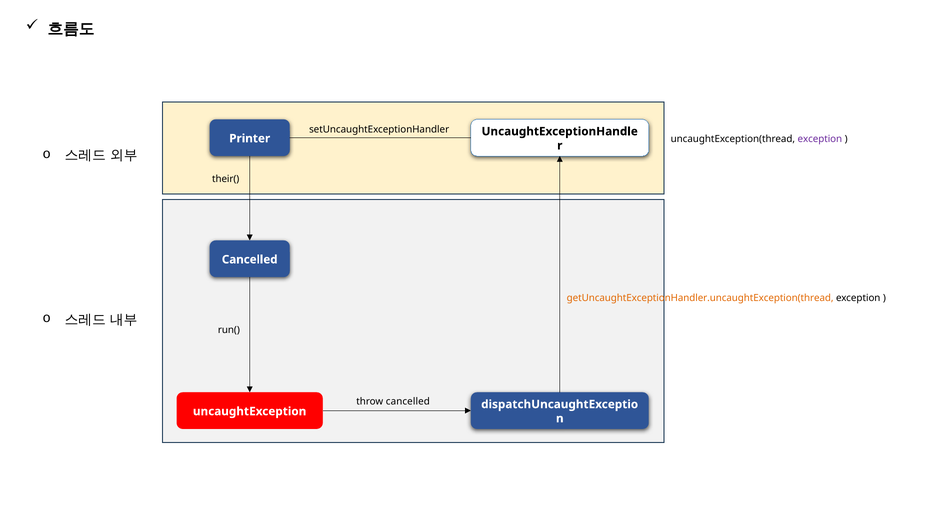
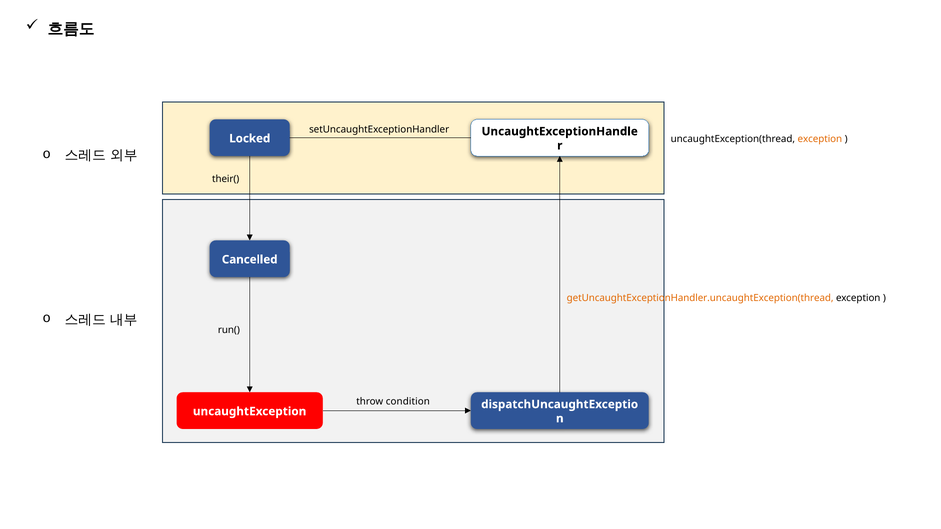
exception at (820, 139) colour: purple -> orange
Printer: Printer -> Locked
throw cancelled: cancelled -> condition
